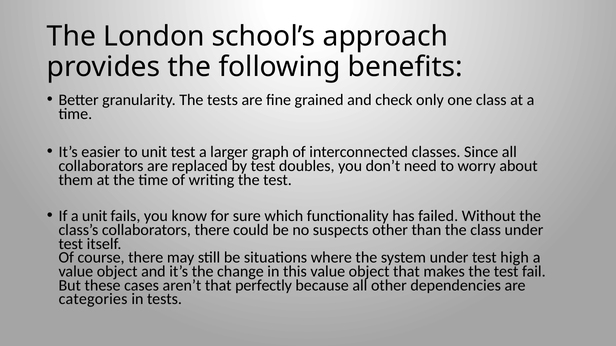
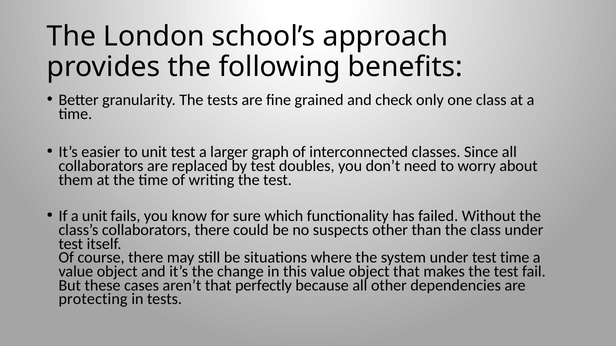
test high: high -> time
categories: categories -> protecting
